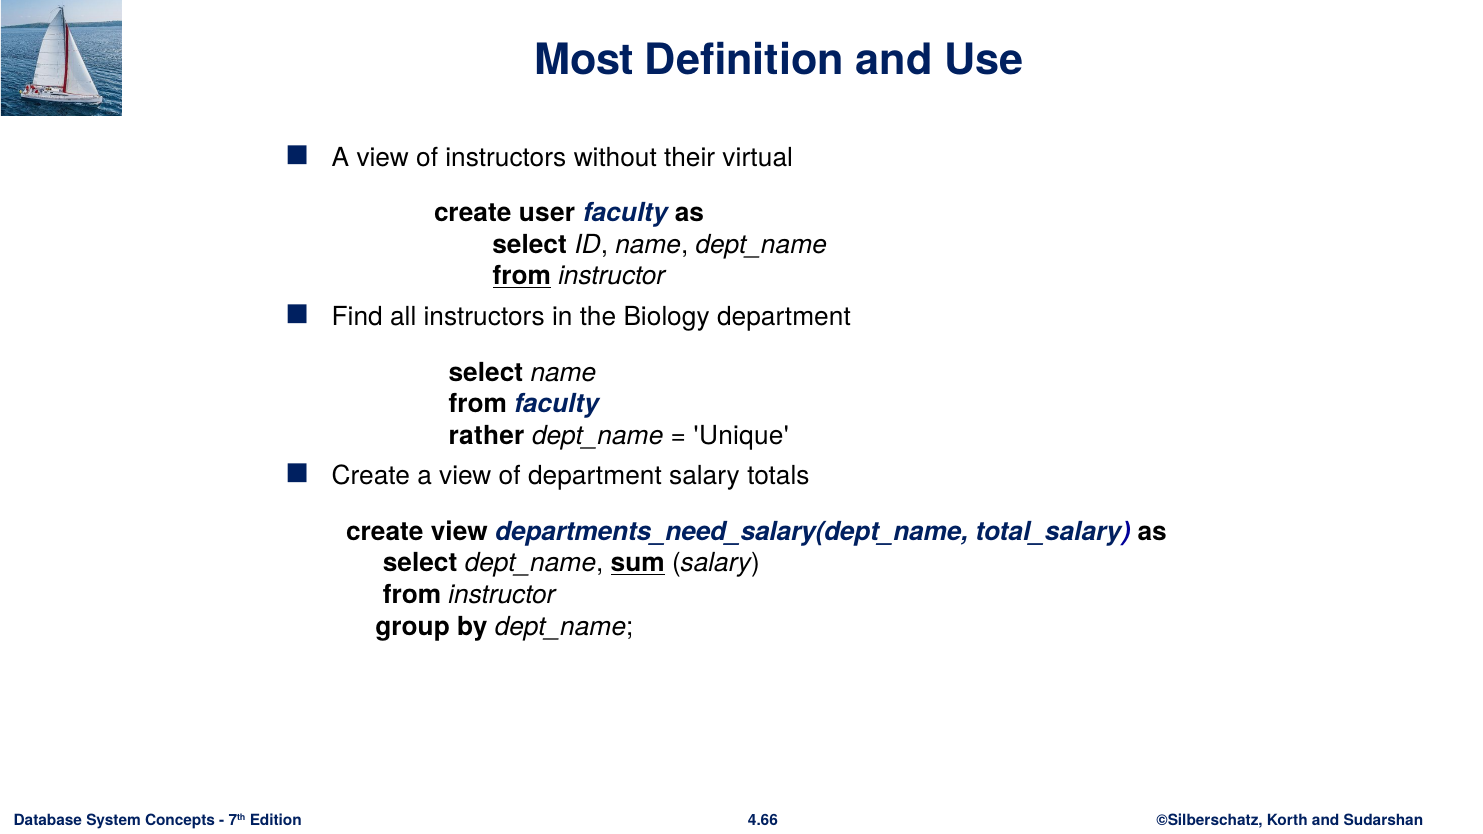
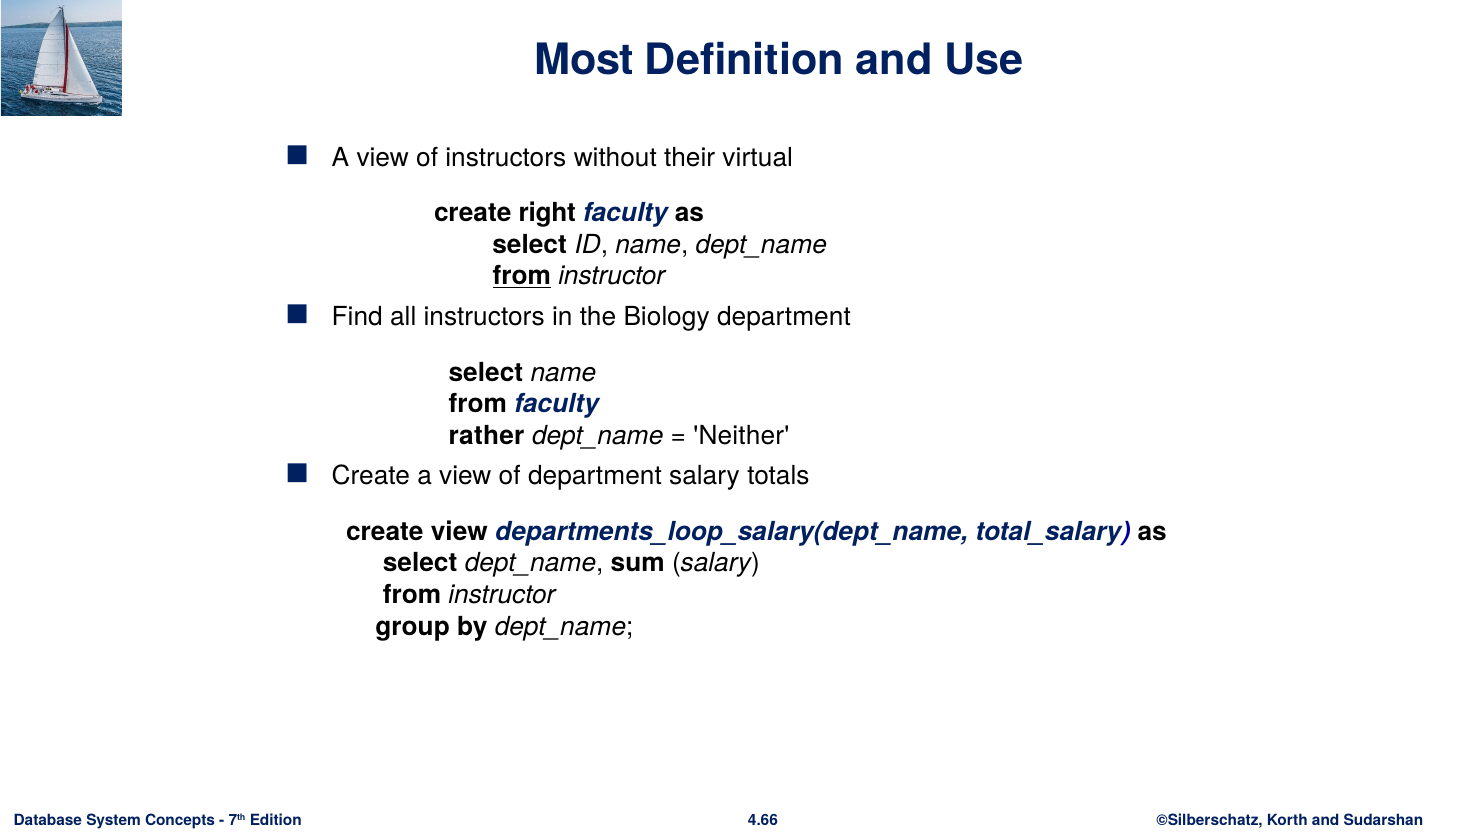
user: user -> right
Unique: Unique -> Neither
departments_need_salary(dept_name: departments_need_salary(dept_name -> departments_loop_salary(dept_name
sum underline: present -> none
